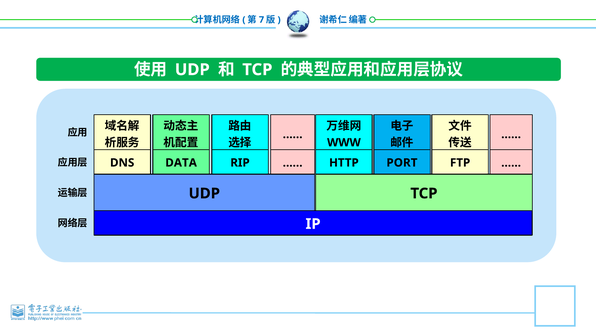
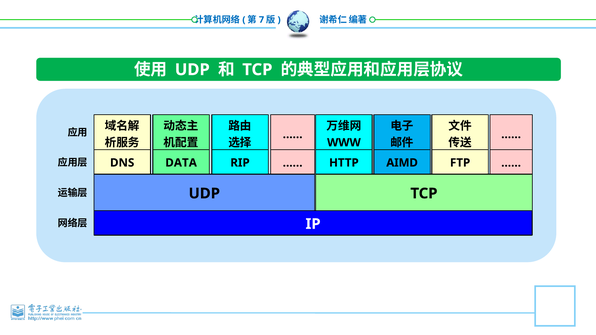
PORT: PORT -> AIMD
